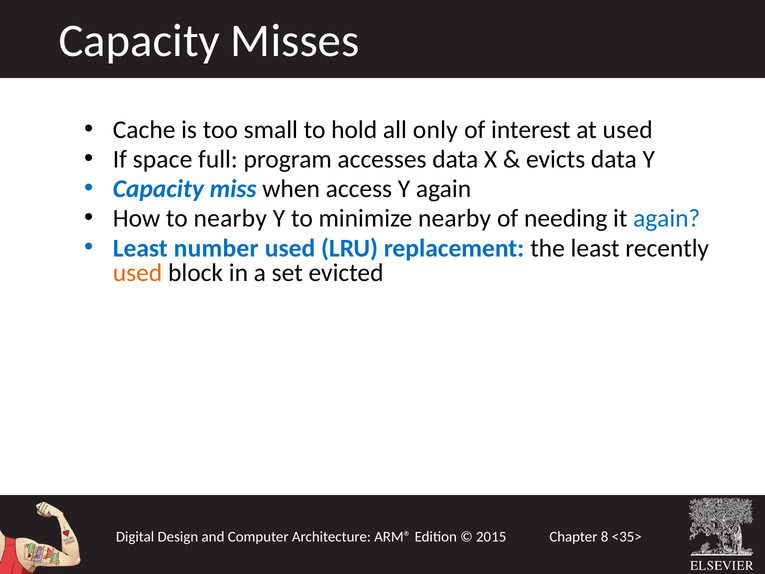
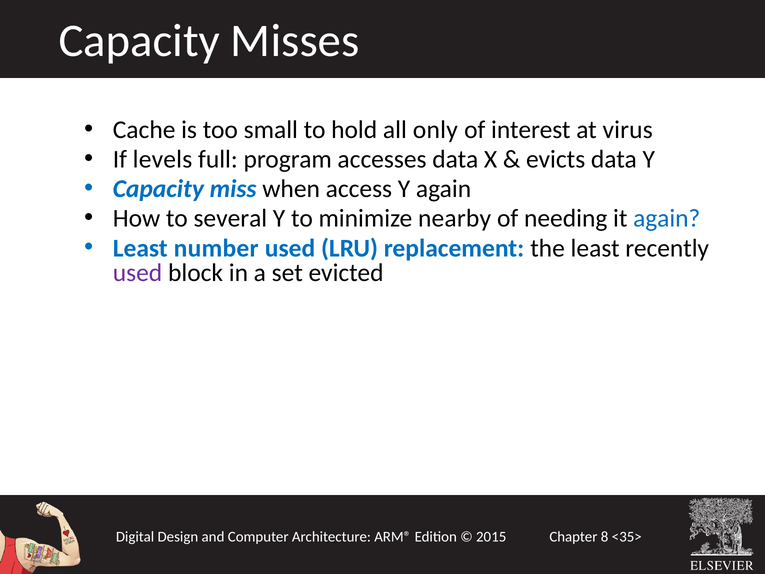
at used: used -> virus
space: space -> levels
to nearby: nearby -> several
used at (138, 273) colour: orange -> purple
